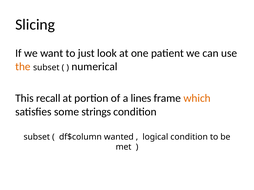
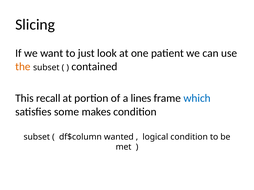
numerical: numerical -> contained
which colour: orange -> blue
strings: strings -> makes
